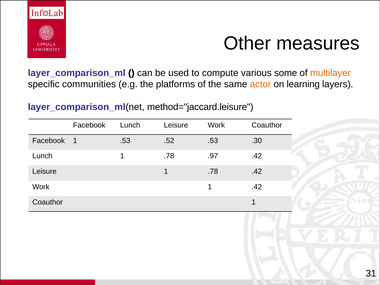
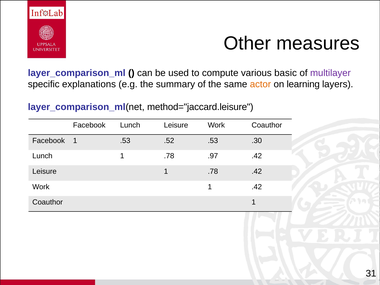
some: some -> basic
multilayer colour: orange -> purple
communities: communities -> explanations
platforms: platforms -> summary
